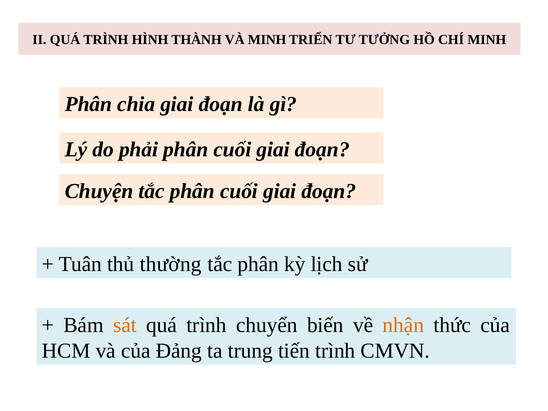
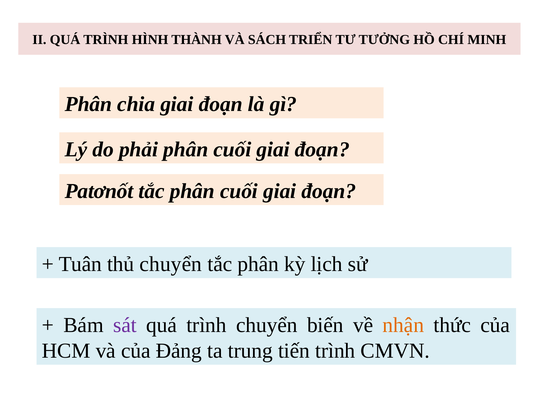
VÀ MINH: MINH -> SÁCH
Chuyện: Chuyện -> Patơnốt
thủ thường: thường -> chuyển
sát colour: orange -> purple
